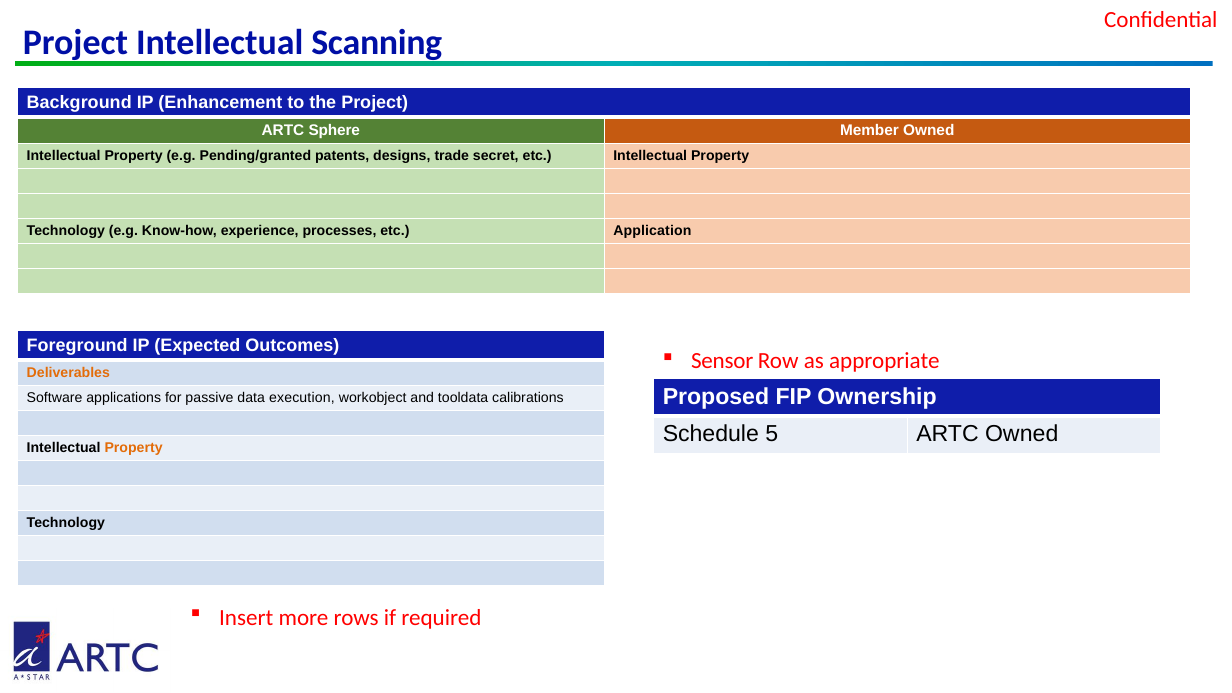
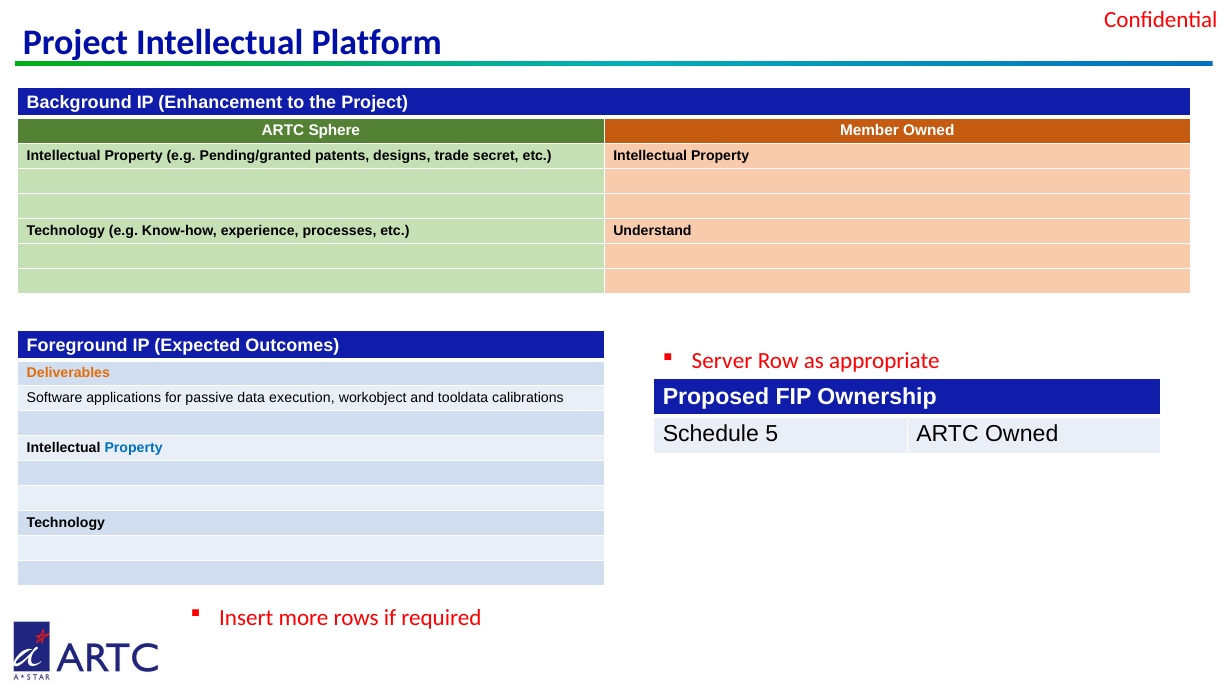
Scanning: Scanning -> Platform
Application: Application -> Understand
Sensor: Sensor -> Server
Property at (134, 448) colour: orange -> blue
